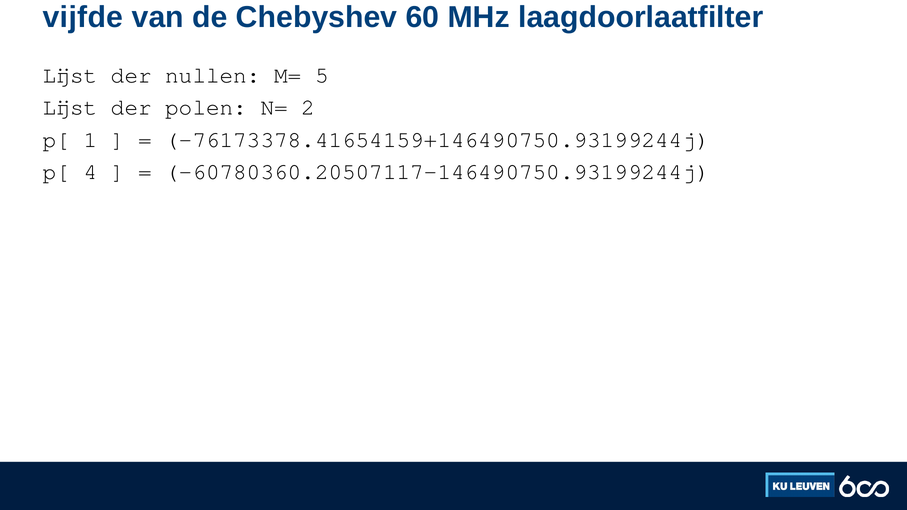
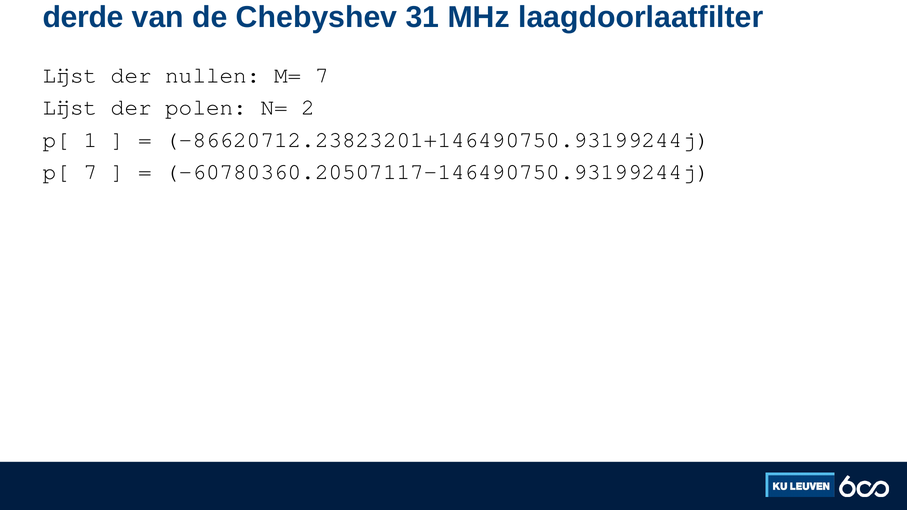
vijfde: vijfde -> derde
60: 60 -> 31
M= 5: 5 -> 7
-76173378.41654159+146490750.93199244j: -76173378.41654159+146490750.93199244j -> -86620712.23823201+146490750.93199244j
p[ 4: 4 -> 7
